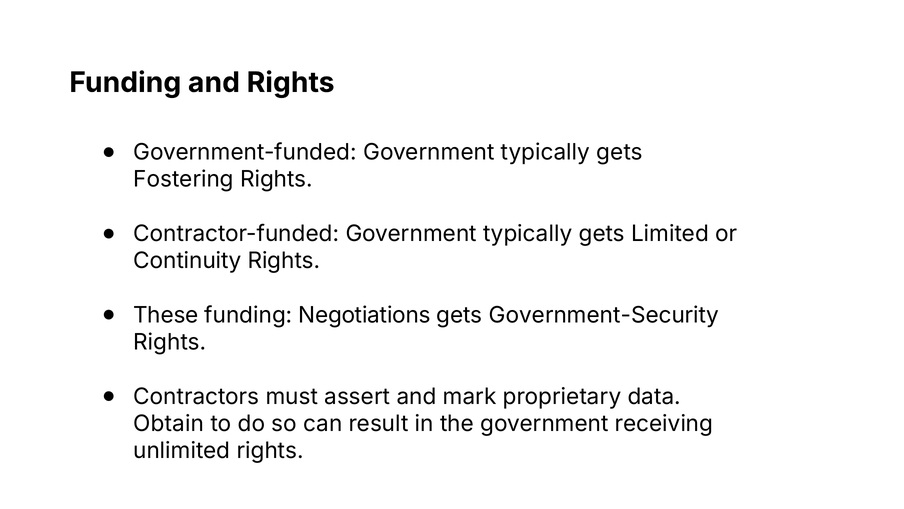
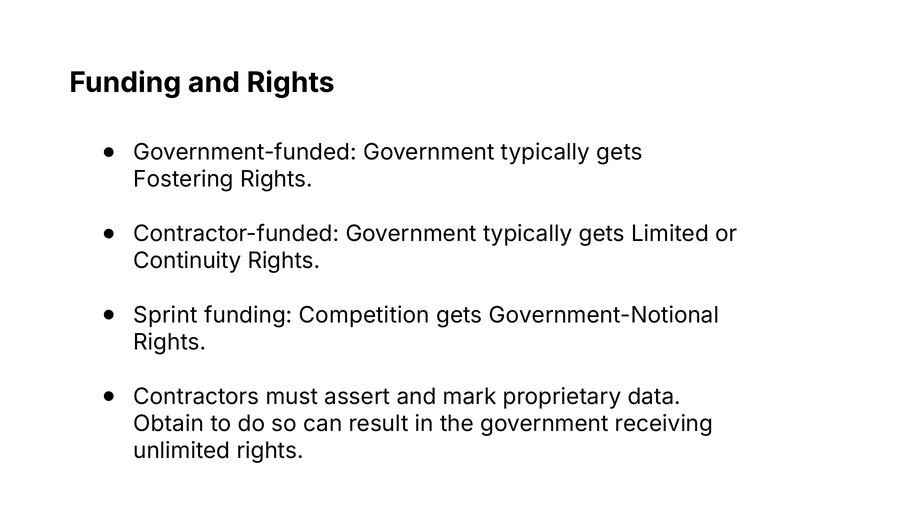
These: These -> Sprint
Negotiations: Negotiations -> Competition
Government-Security: Government-Security -> Government-Notional
